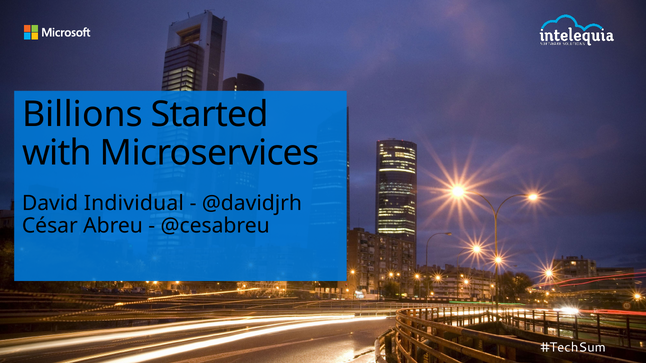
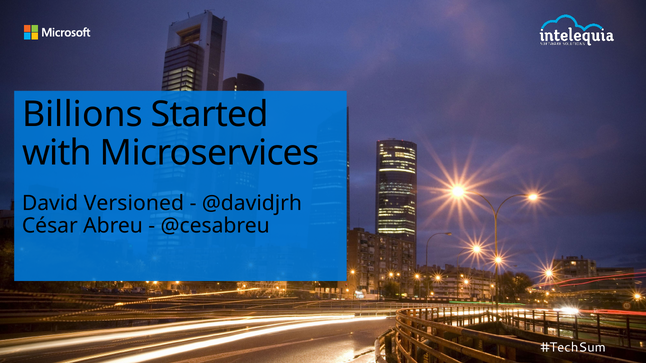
Individual: Individual -> Versioned
